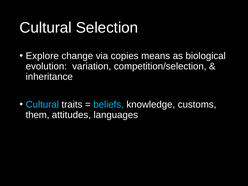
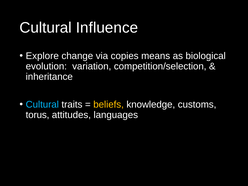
Selection: Selection -> Influence
beliefs colour: light blue -> yellow
them: them -> torus
